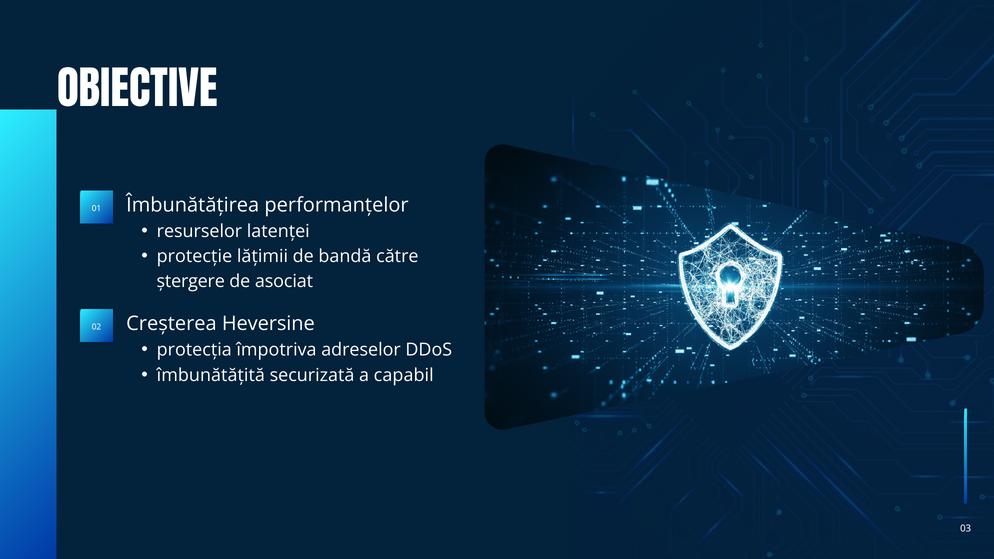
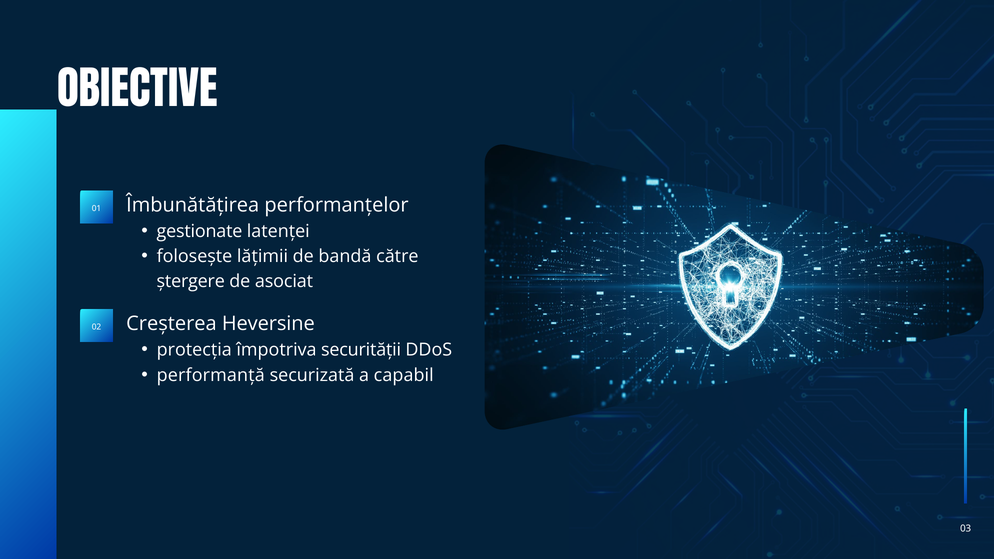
resurselor: resurselor -> gestionate
protecție: protecție -> folosește
adreselor: adreselor -> securității
îmbunătățită: îmbunătățită -> performanță
